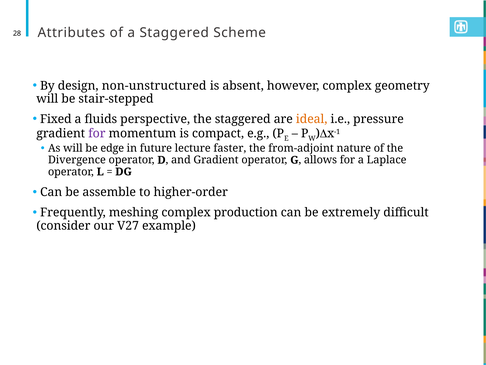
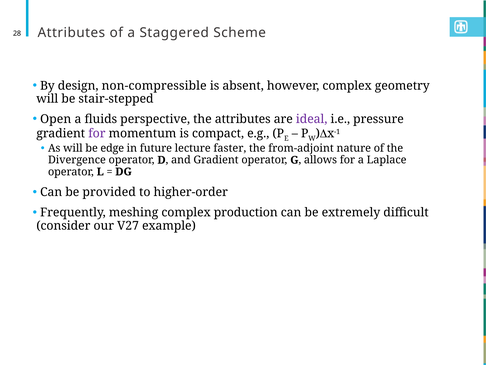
non-unstructured: non-unstructured -> non-compressible
Fixed: Fixed -> Open
the staggered: staggered -> attributes
ideal colour: orange -> purple
assemble: assemble -> provided
